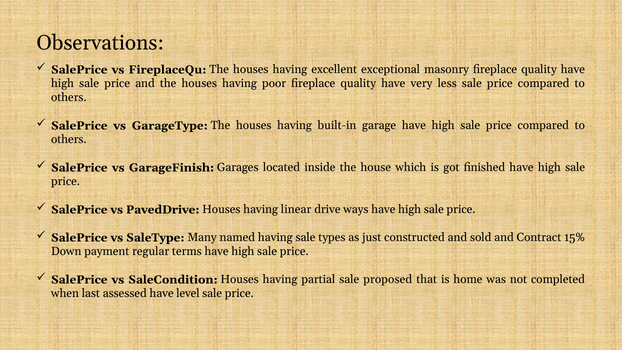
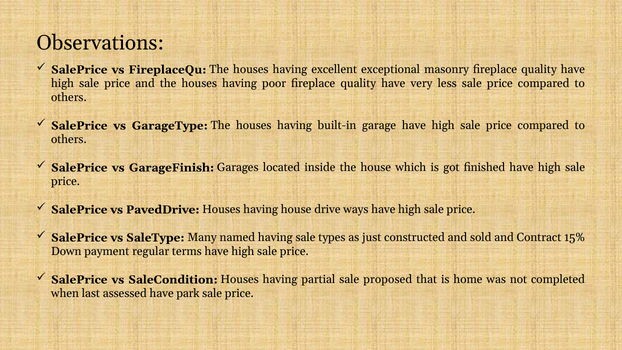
having linear: linear -> house
level: level -> park
